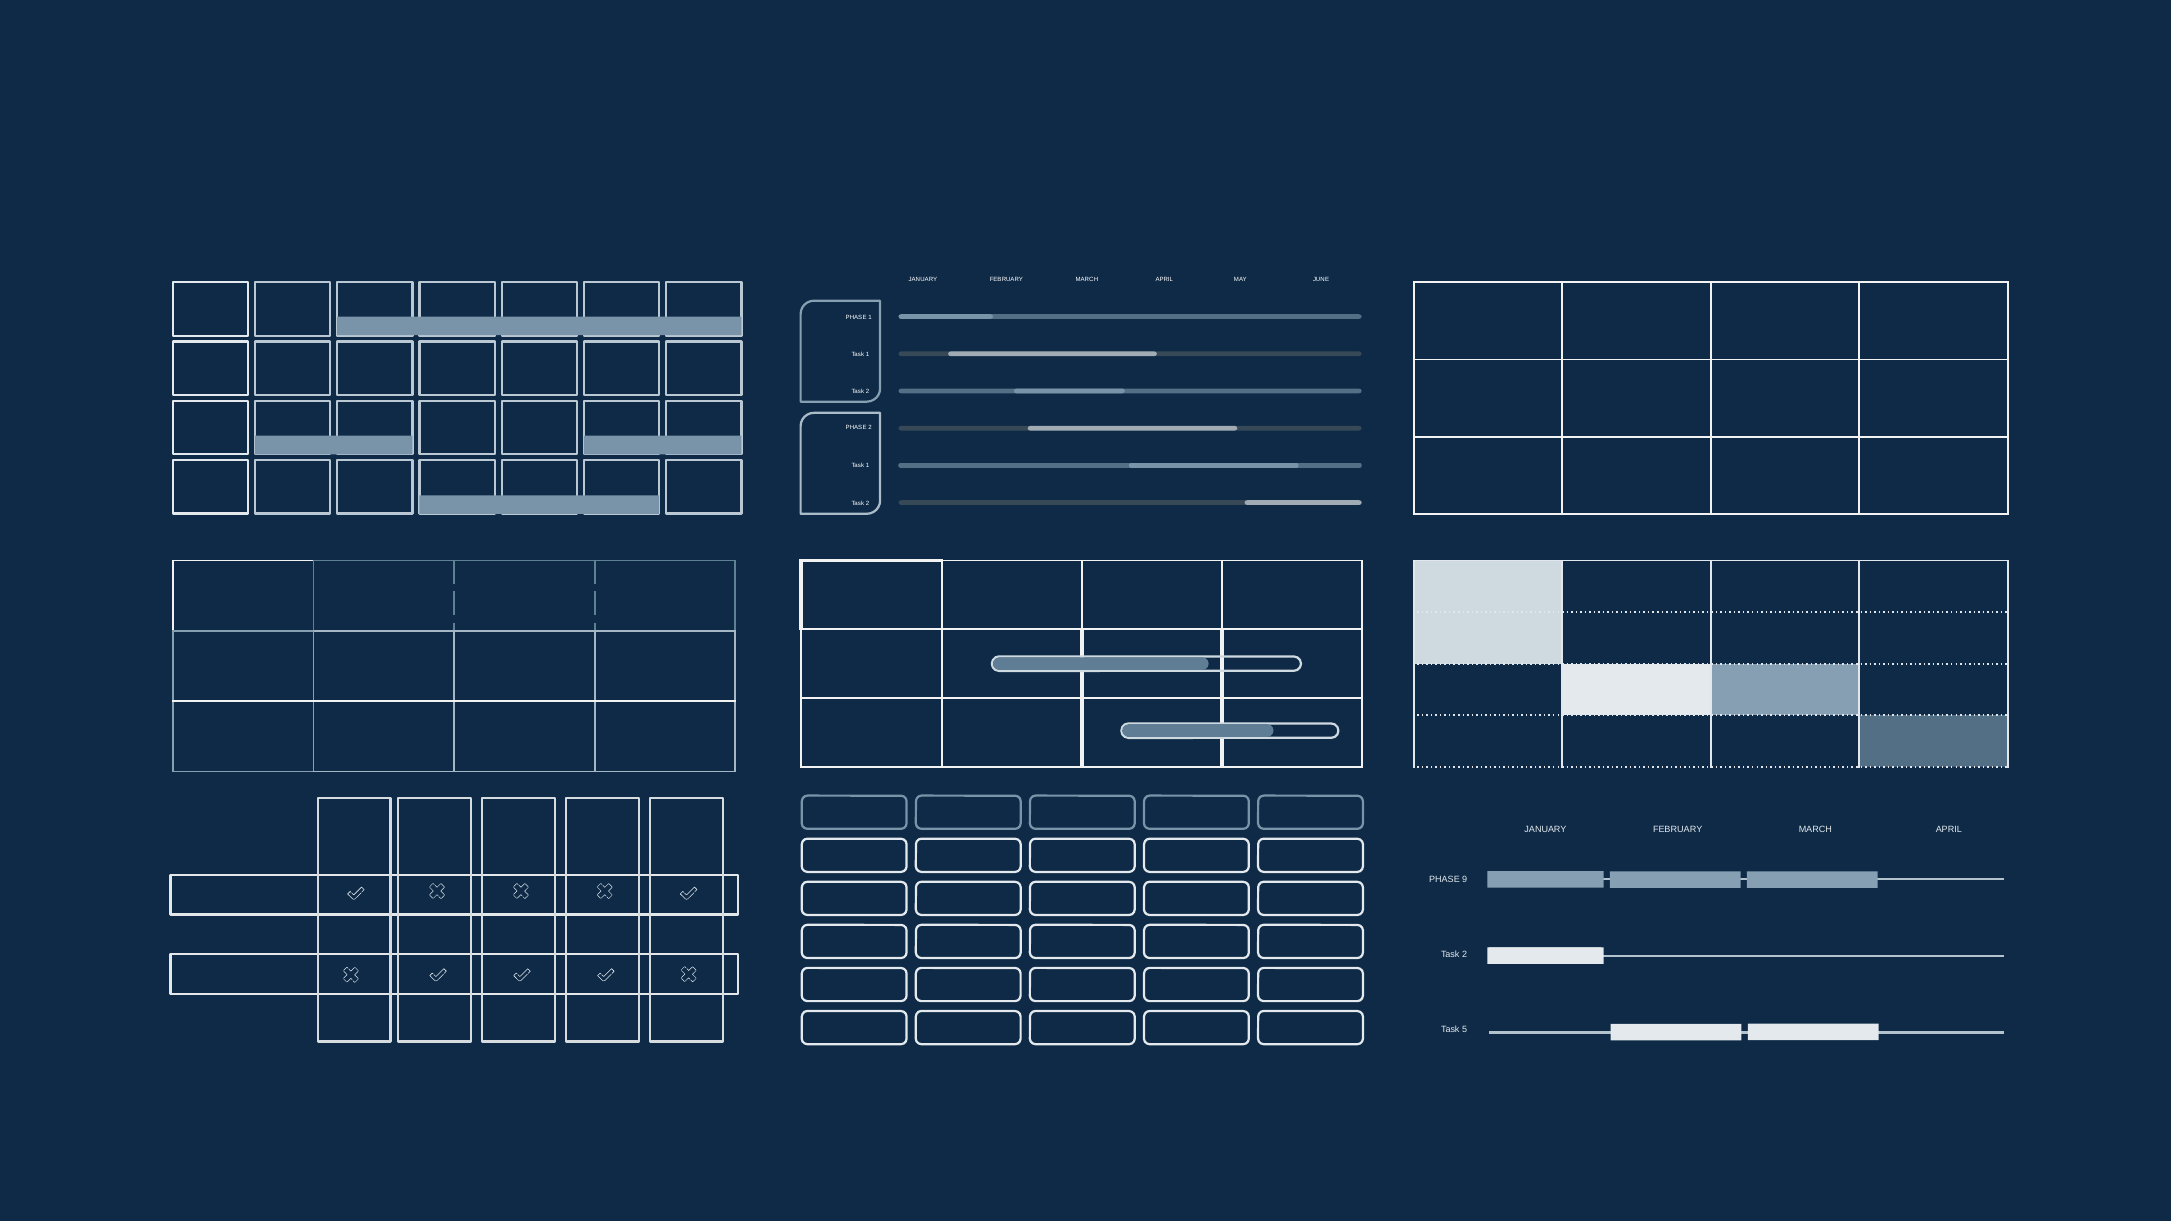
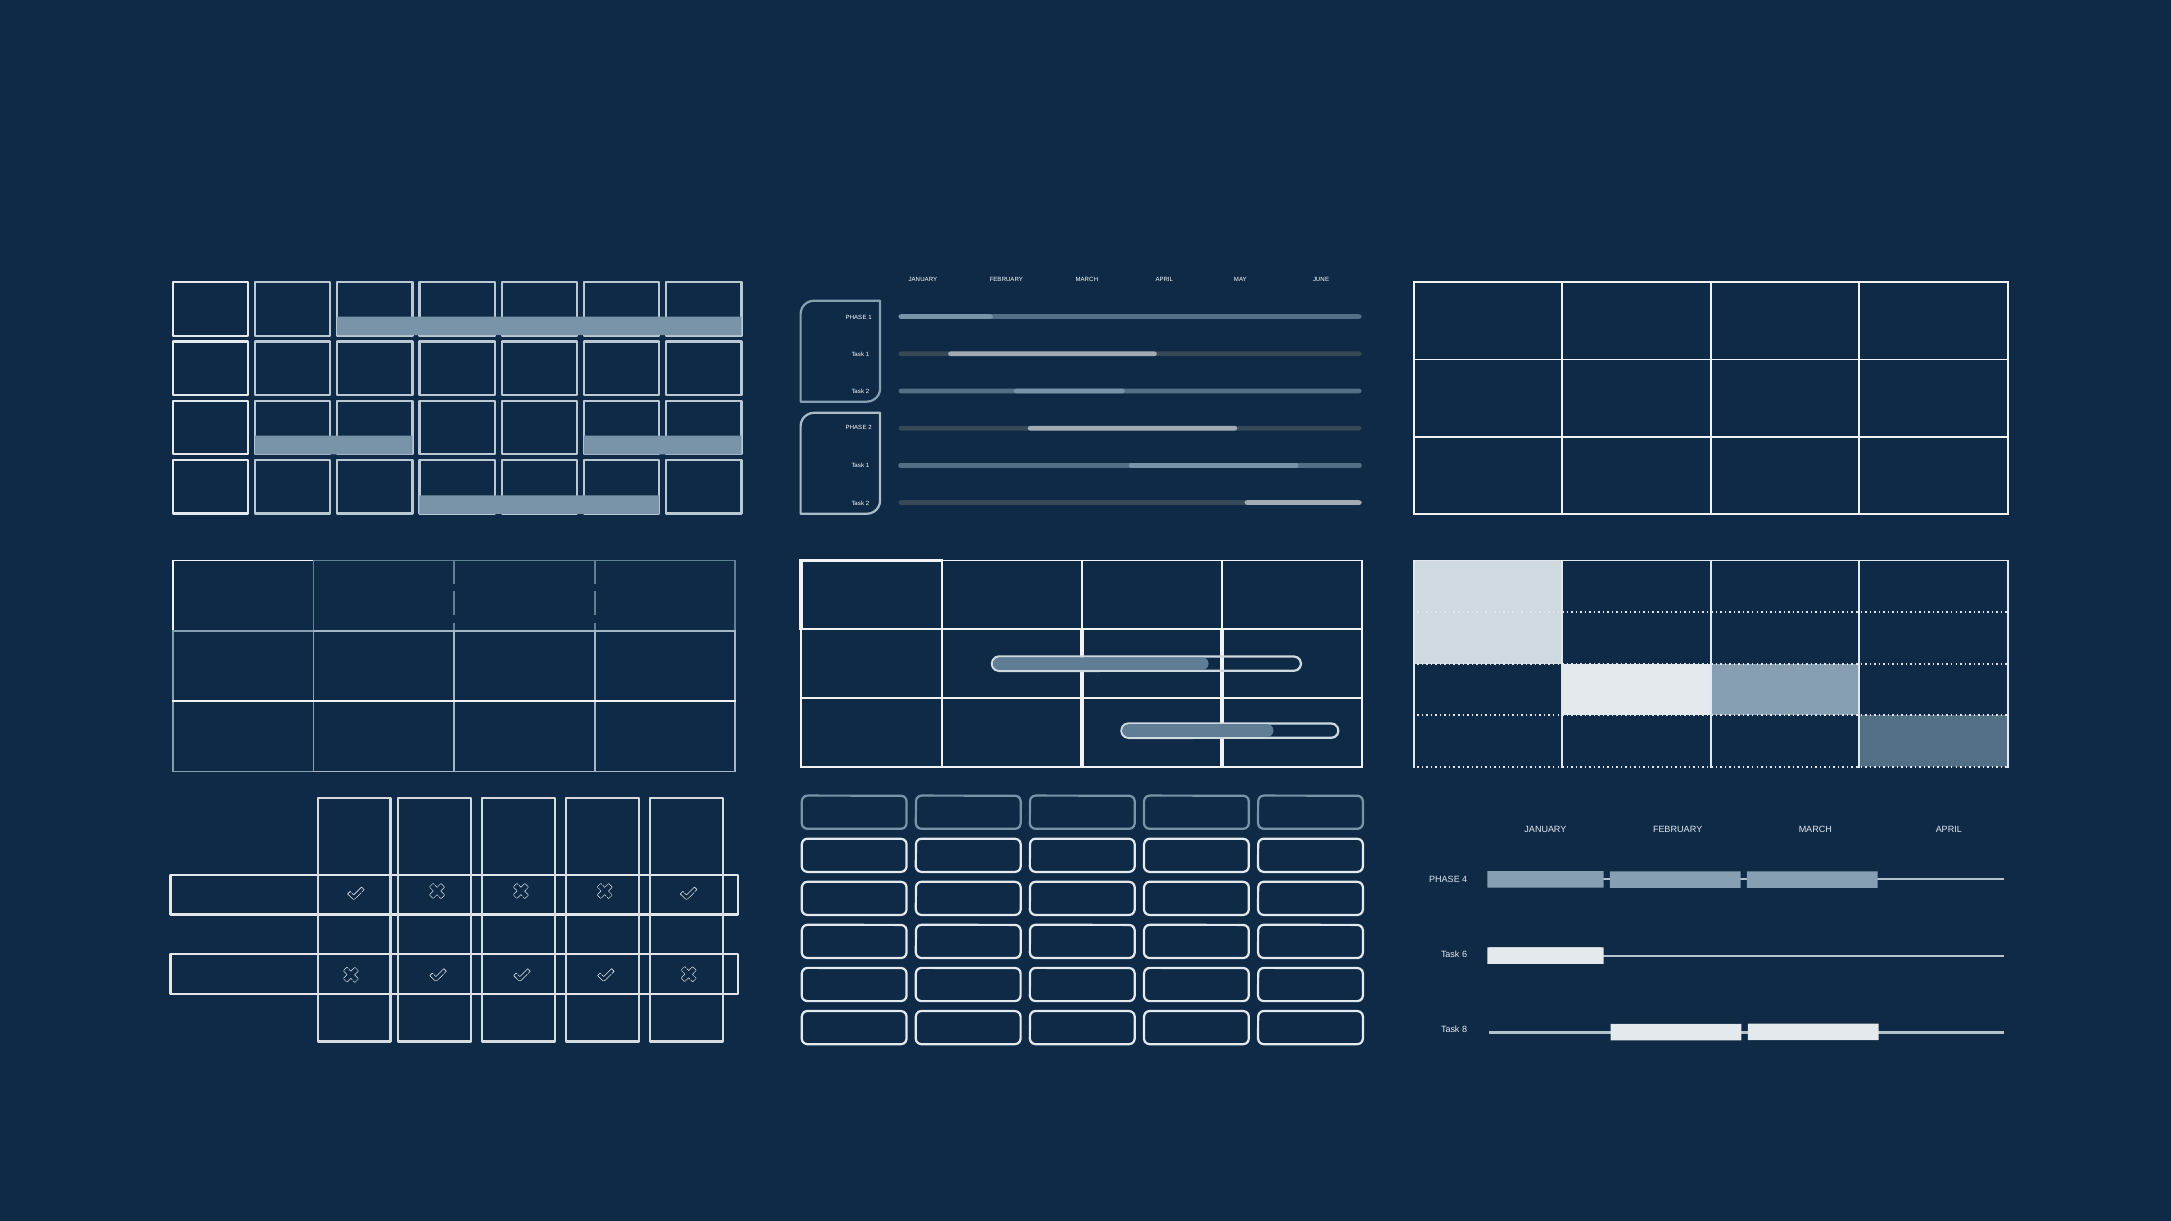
9: 9 -> 4
2 at (1465, 955): 2 -> 6
5: 5 -> 8
